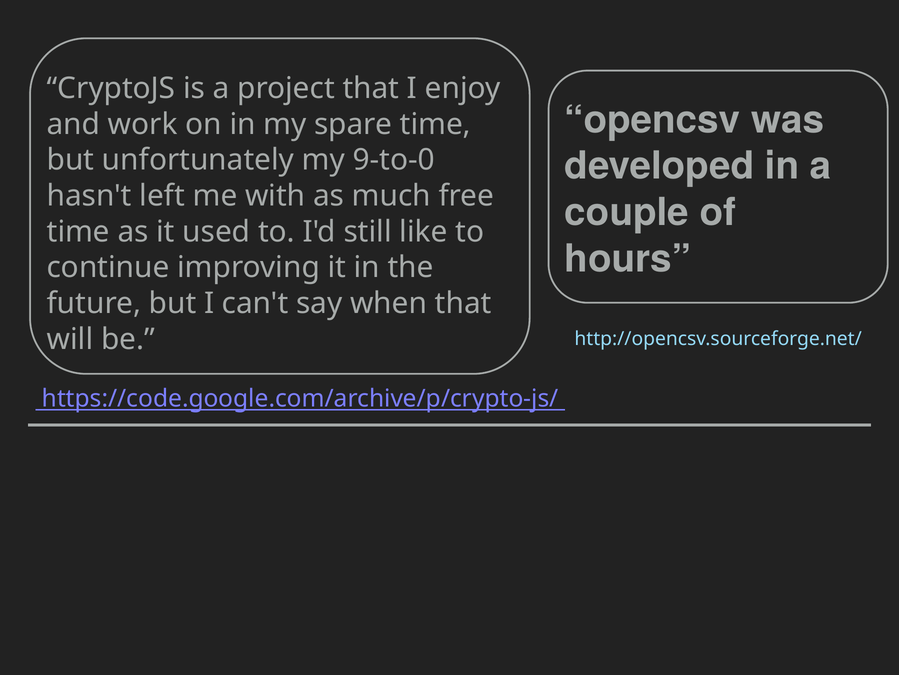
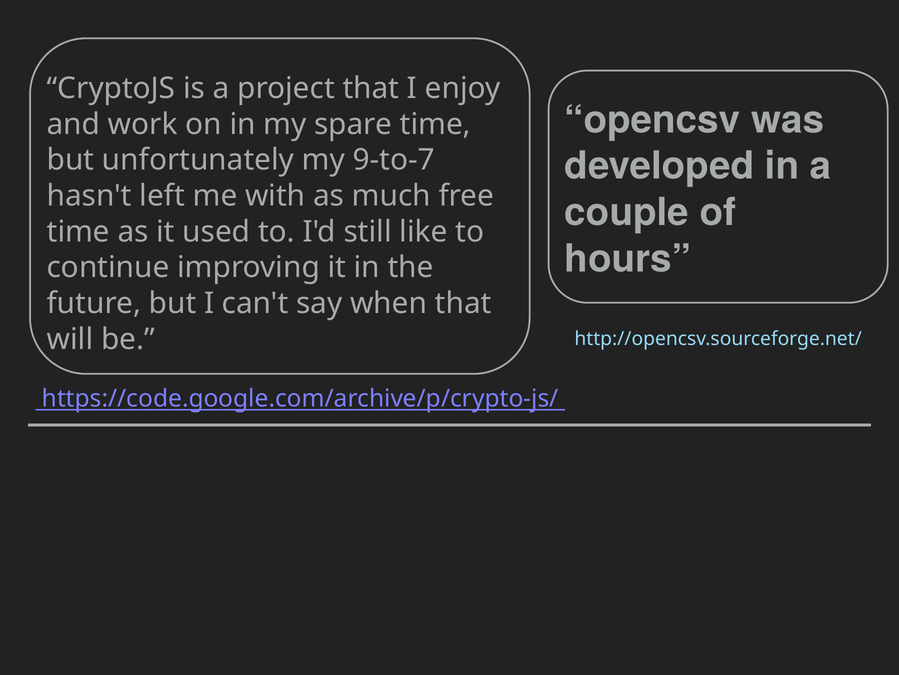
9-to-0: 9-to-0 -> 9-to-7
